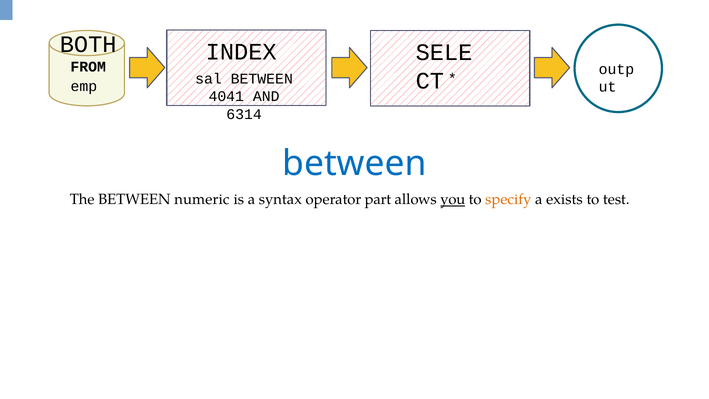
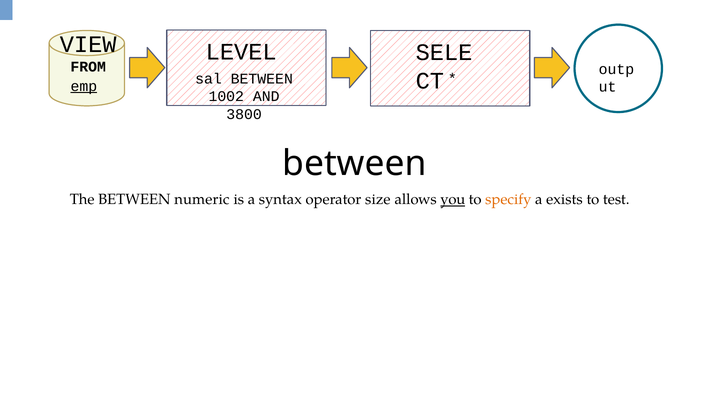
BOTH: BOTH -> VIEW
INDEX: INDEX -> LEVEL
emp underline: none -> present
4041: 4041 -> 1002
6314: 6314 -> 3800
between at (354, 164) colour: blue -> black
part: part -> size
